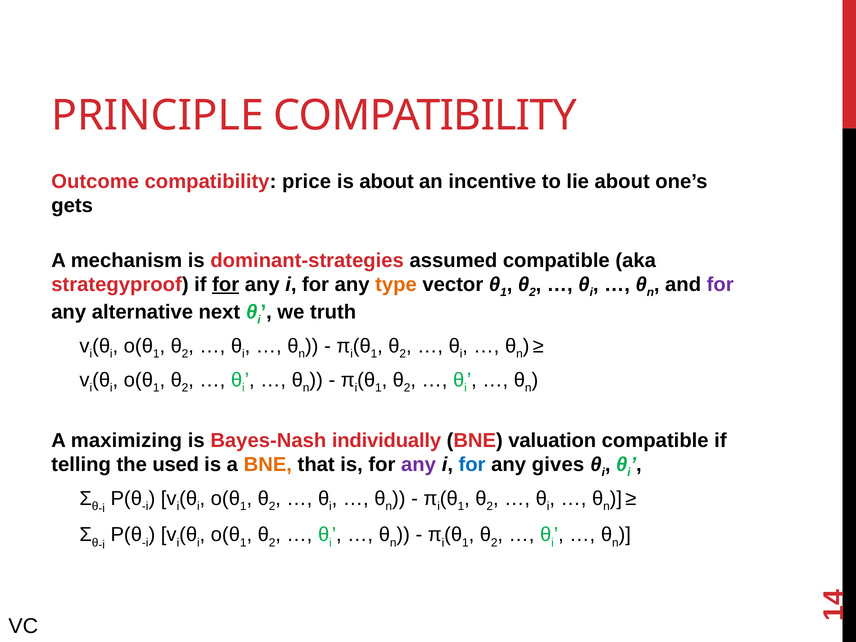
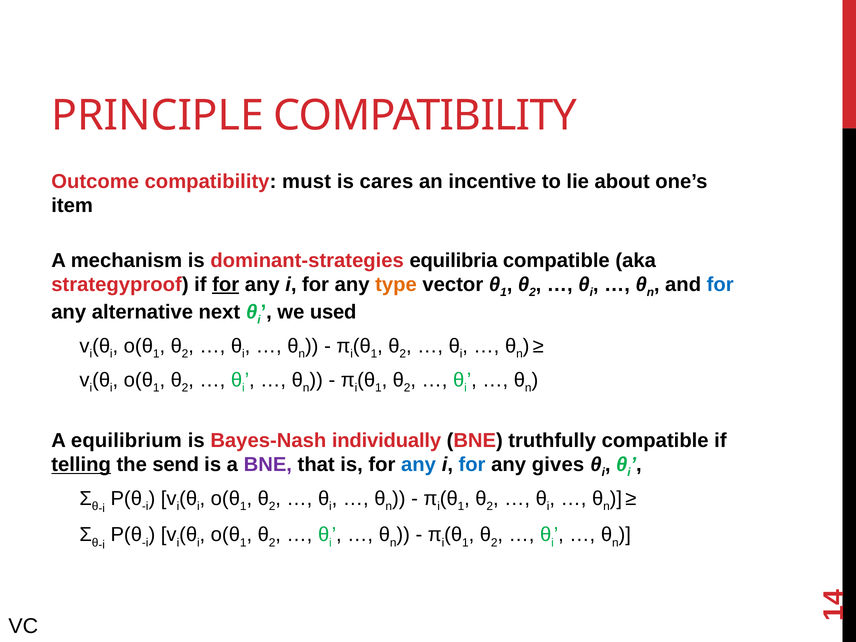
price: price -> must
is about: about -> cares
gets: gets -> item
assumed: assumed -> equilibria
for at (720, 284) colour: purple -> blue
truth: truth -> used
maximizing: maximizing -> equilibrium
valuation: valuation -> truthfully
telling underline: none -> present
used: used -> send
BNE at (268, 465) colour: orange -> purple
any at (418, 465) colour: purple -> blue
